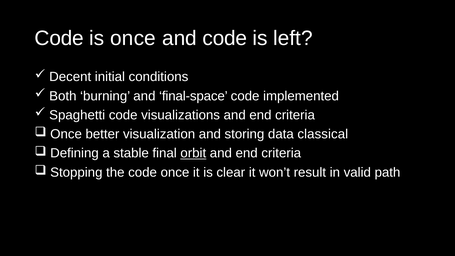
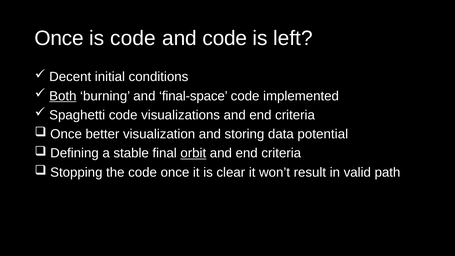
Code at (59, 38): Code -> Once
is once: once -> code
Both underline: none -> present
classical: classical -> potential
